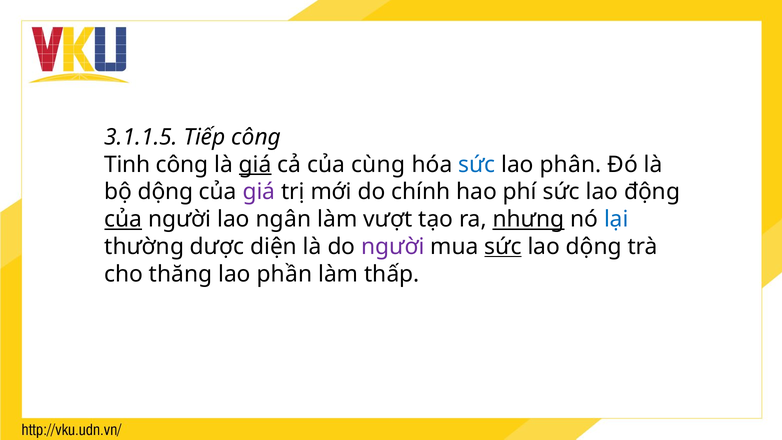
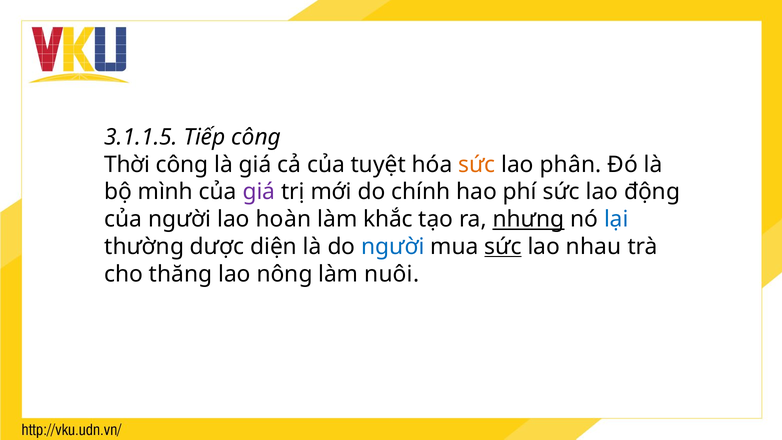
Tinh: Tinh -> Thời
giá at (255, 164) underline: present -> none
cùng: cùng -> tuyệt
sức at (477, 164) colour: blue -> orange
bộ dộng: dộng -> mình
của at (123, 219) underline: present -> none
ngân: ngân -> hoàn
vượt: vượt -> khắc
người at (393, 247) colour: purple -> blue
lao dộng: dộng -> nhau
phần: phần -> nông
thấp: thấp -> nuôi
